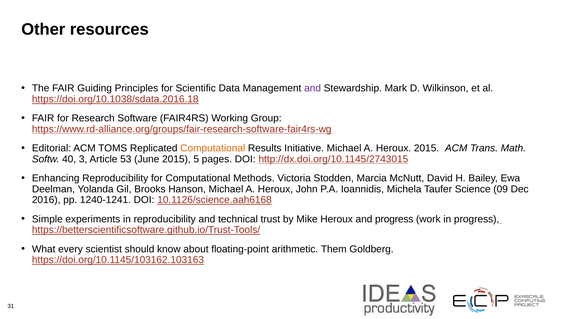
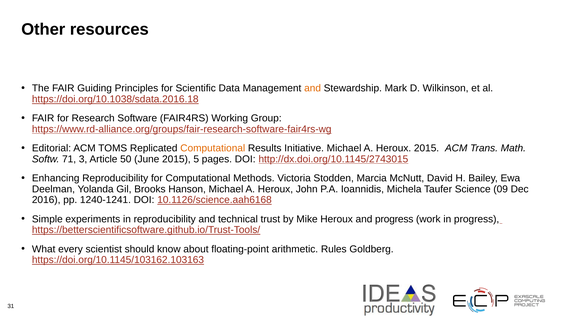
and at (313, 88) colour: purple -> orange
40: 40 -> 71
53: 53 -> 50
Them: Them -> Rules
